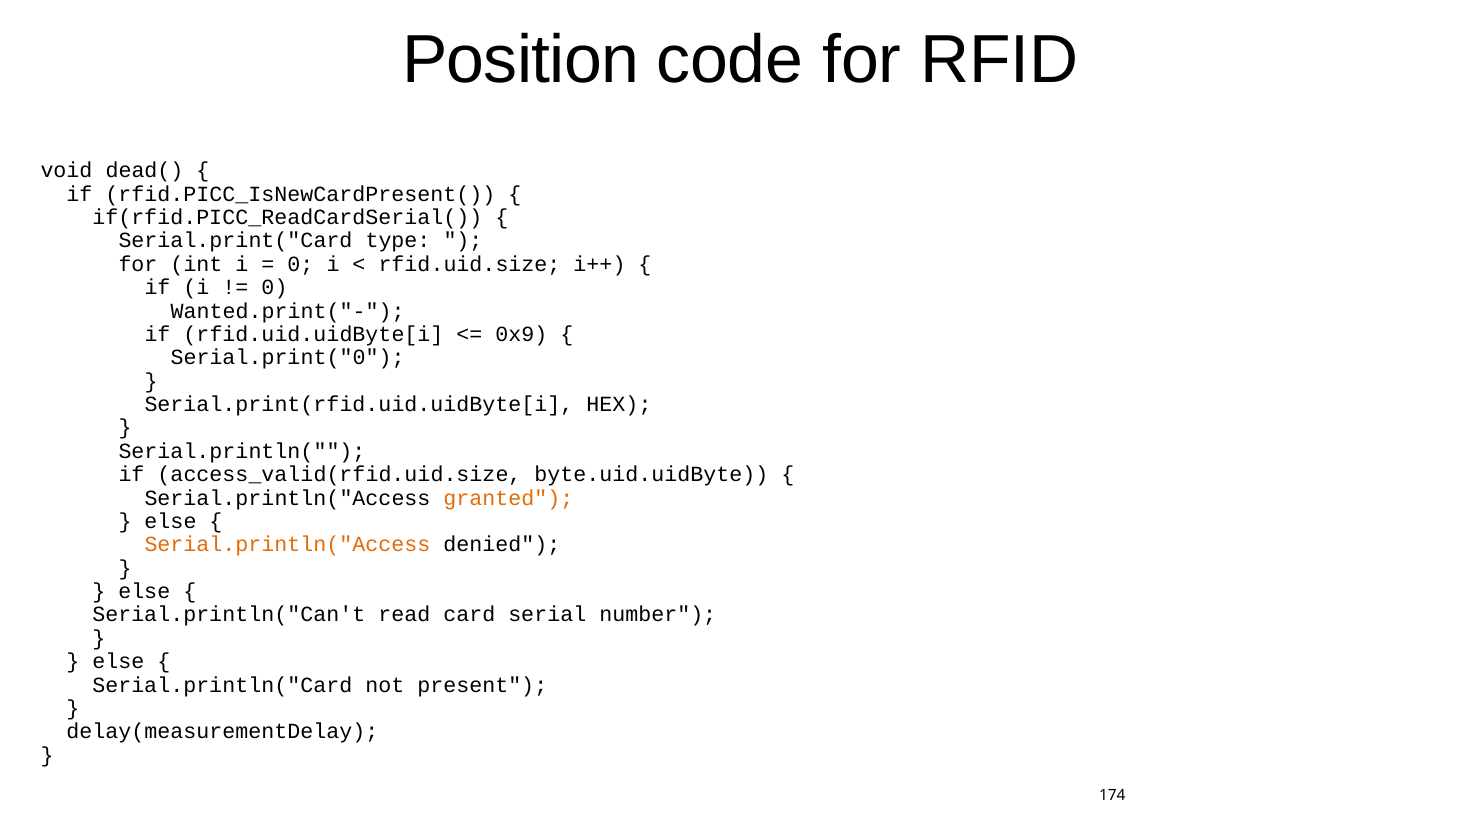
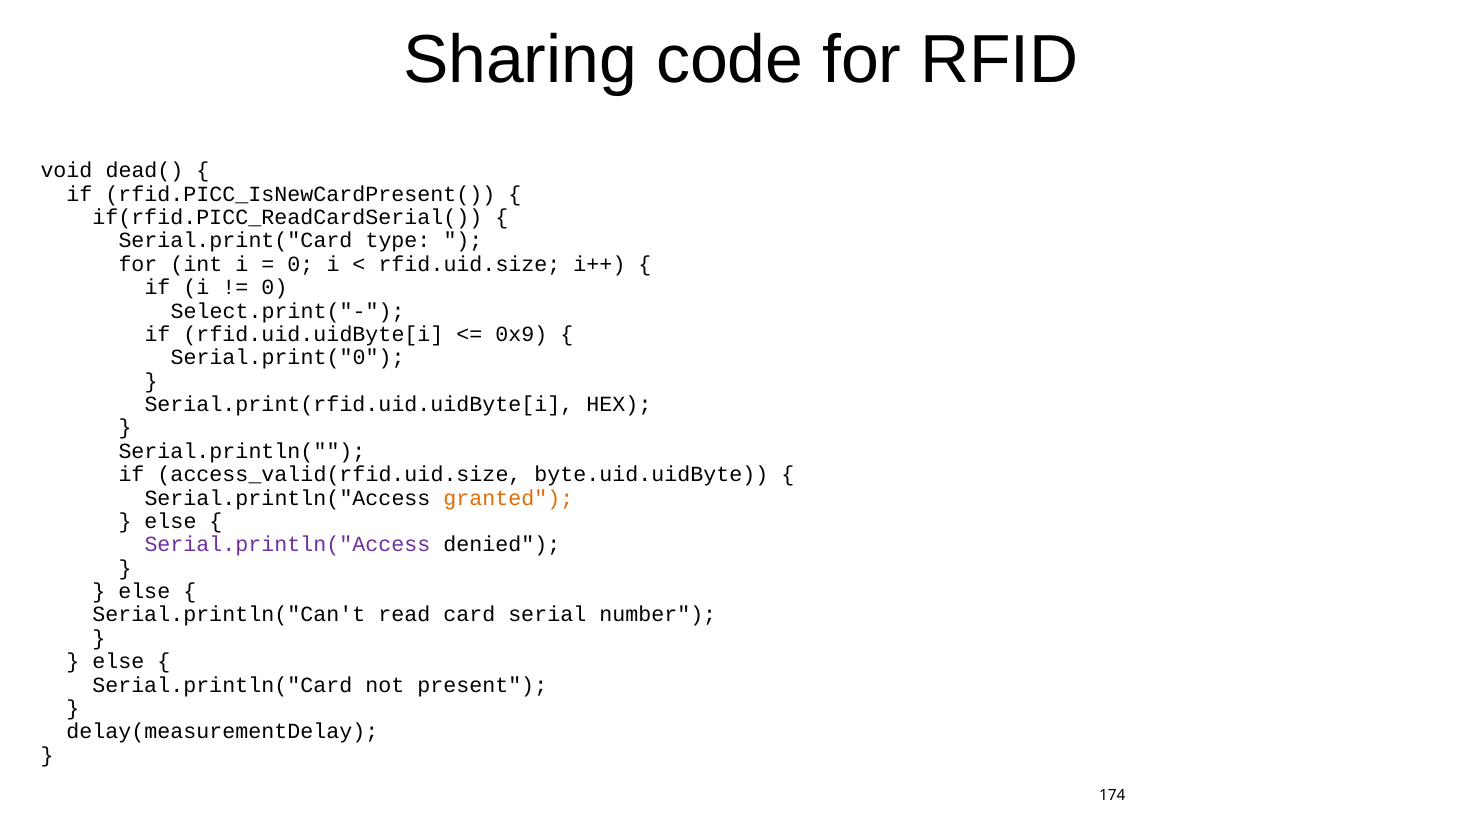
Position: Position -> Sharing
Wanted.print("-: Wanted.print("- -> Select.print("-
Serial.println("Access at (287, 545) colour: orange -> purple
